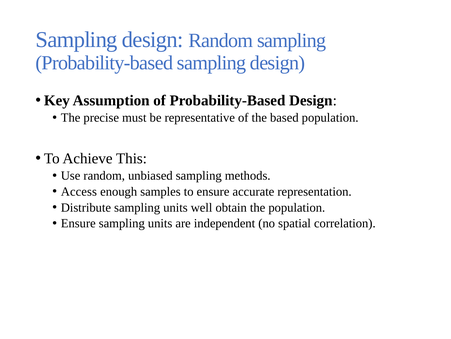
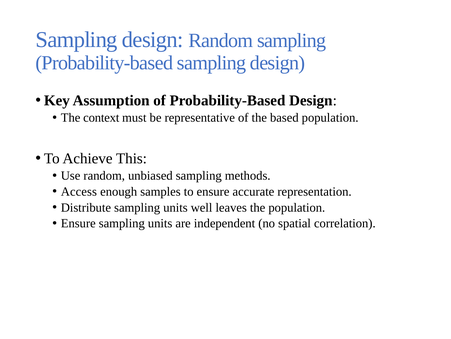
precise: precise -> context
obtain: obtain -> leaves
